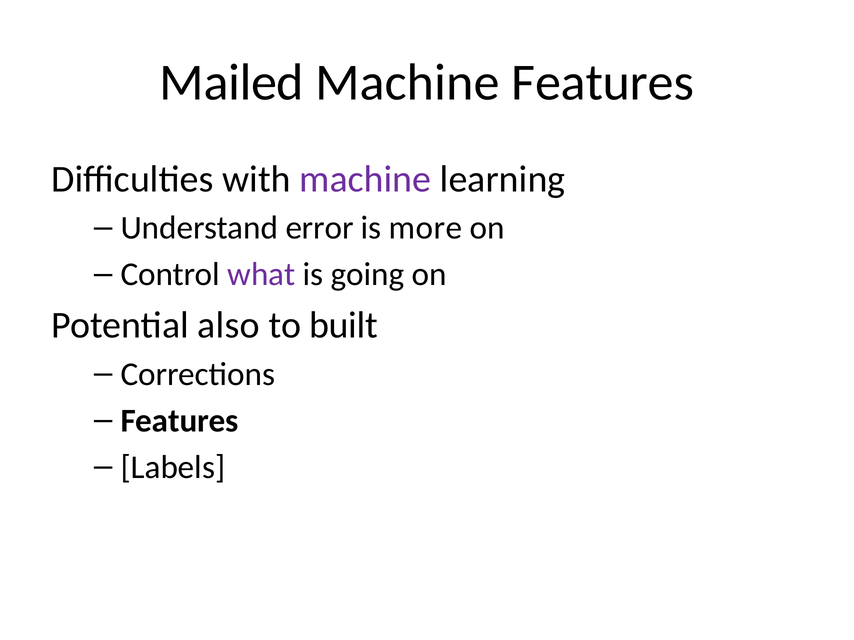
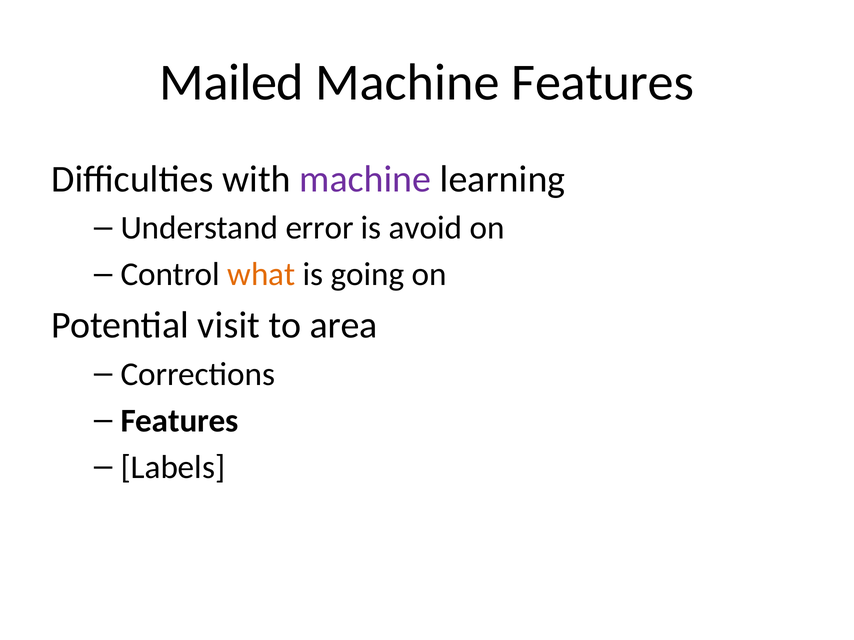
more: more -> avoid
what colour: purple -> orange
also: also -> visit
built: built -> area
